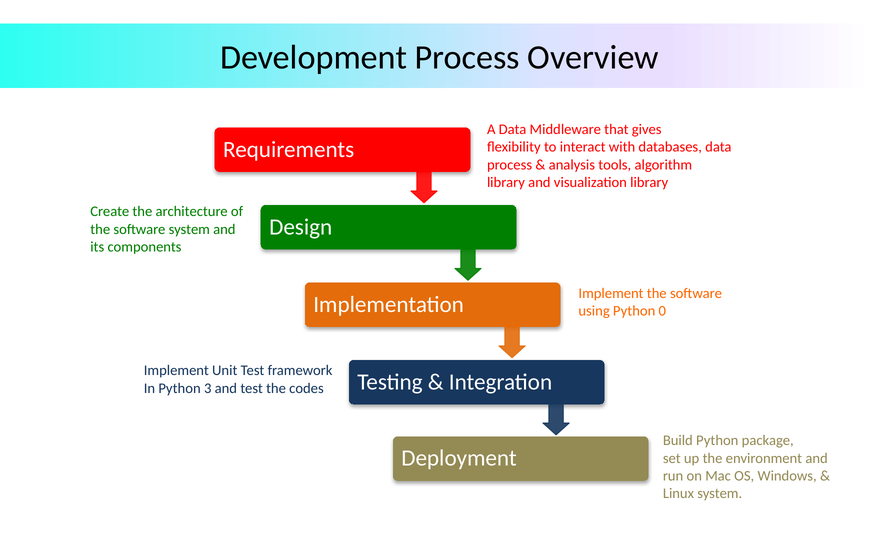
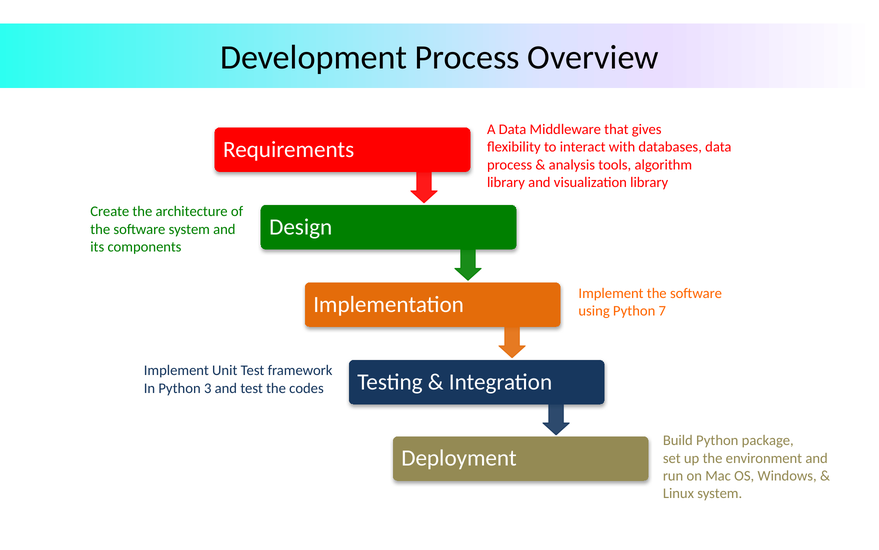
0: 0 -> 7
